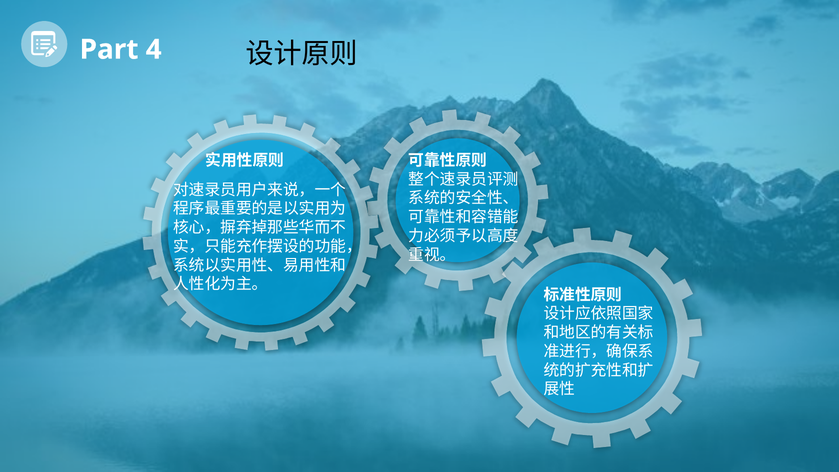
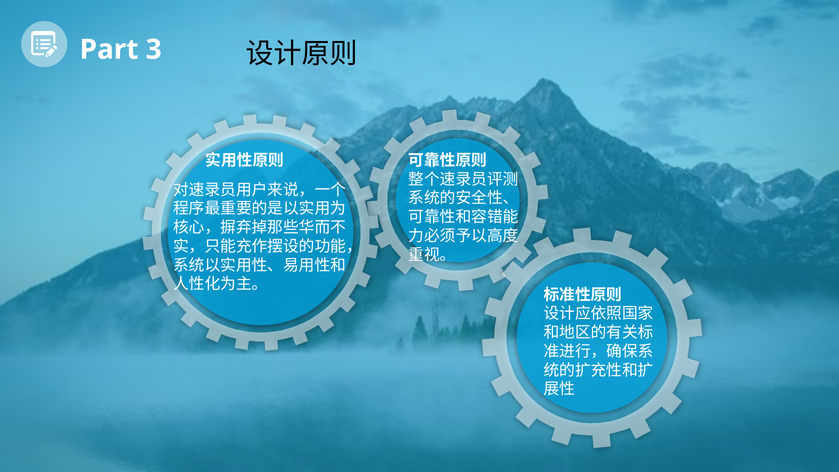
4: 4 -> 3
